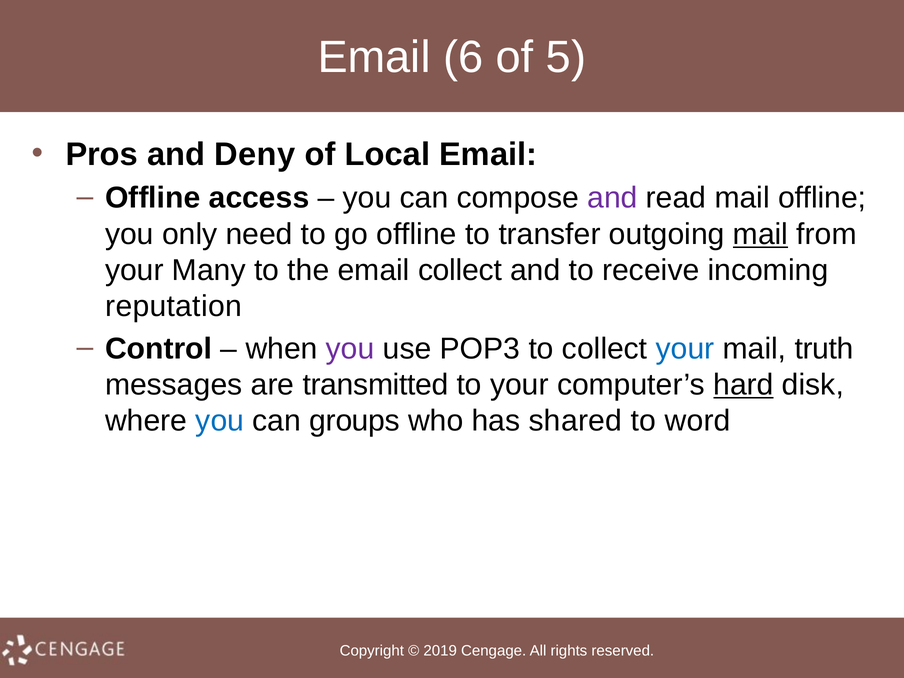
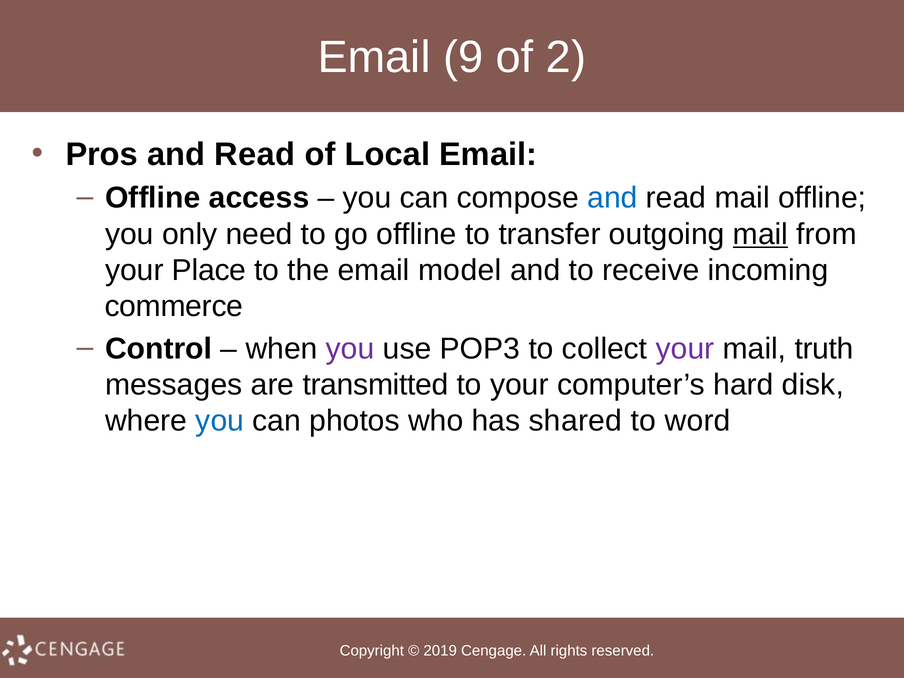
6: 6 -> 9
5: 5 -> 2
Pros and Deny: Deny -> Read
and at (612, 198) colour: purple -> blue
Many: Many -> Place
email collect: collect -> model
reputation: reputation -> commerce
your at (685, 349) colour: blue -> purple
hard underline: present -> none
groups: groups -> photos
